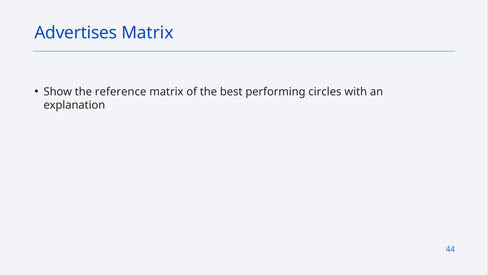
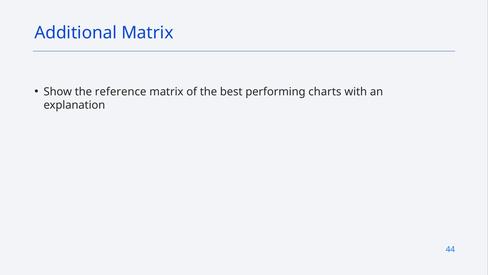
Advertises: Advertises -> Additional
circles: circles -> charts
